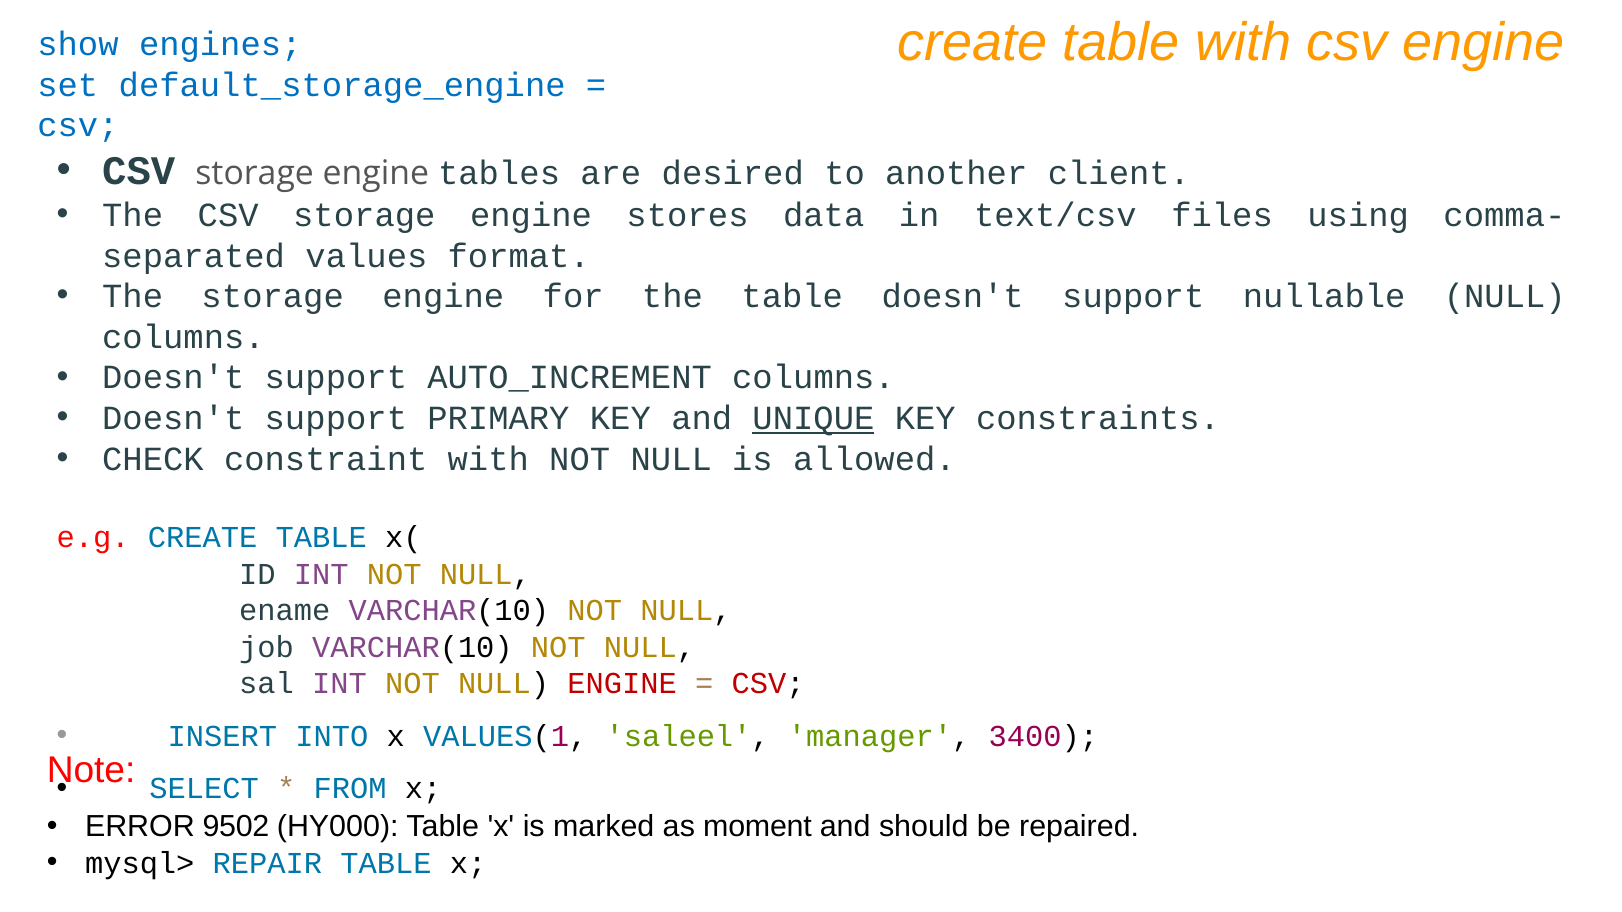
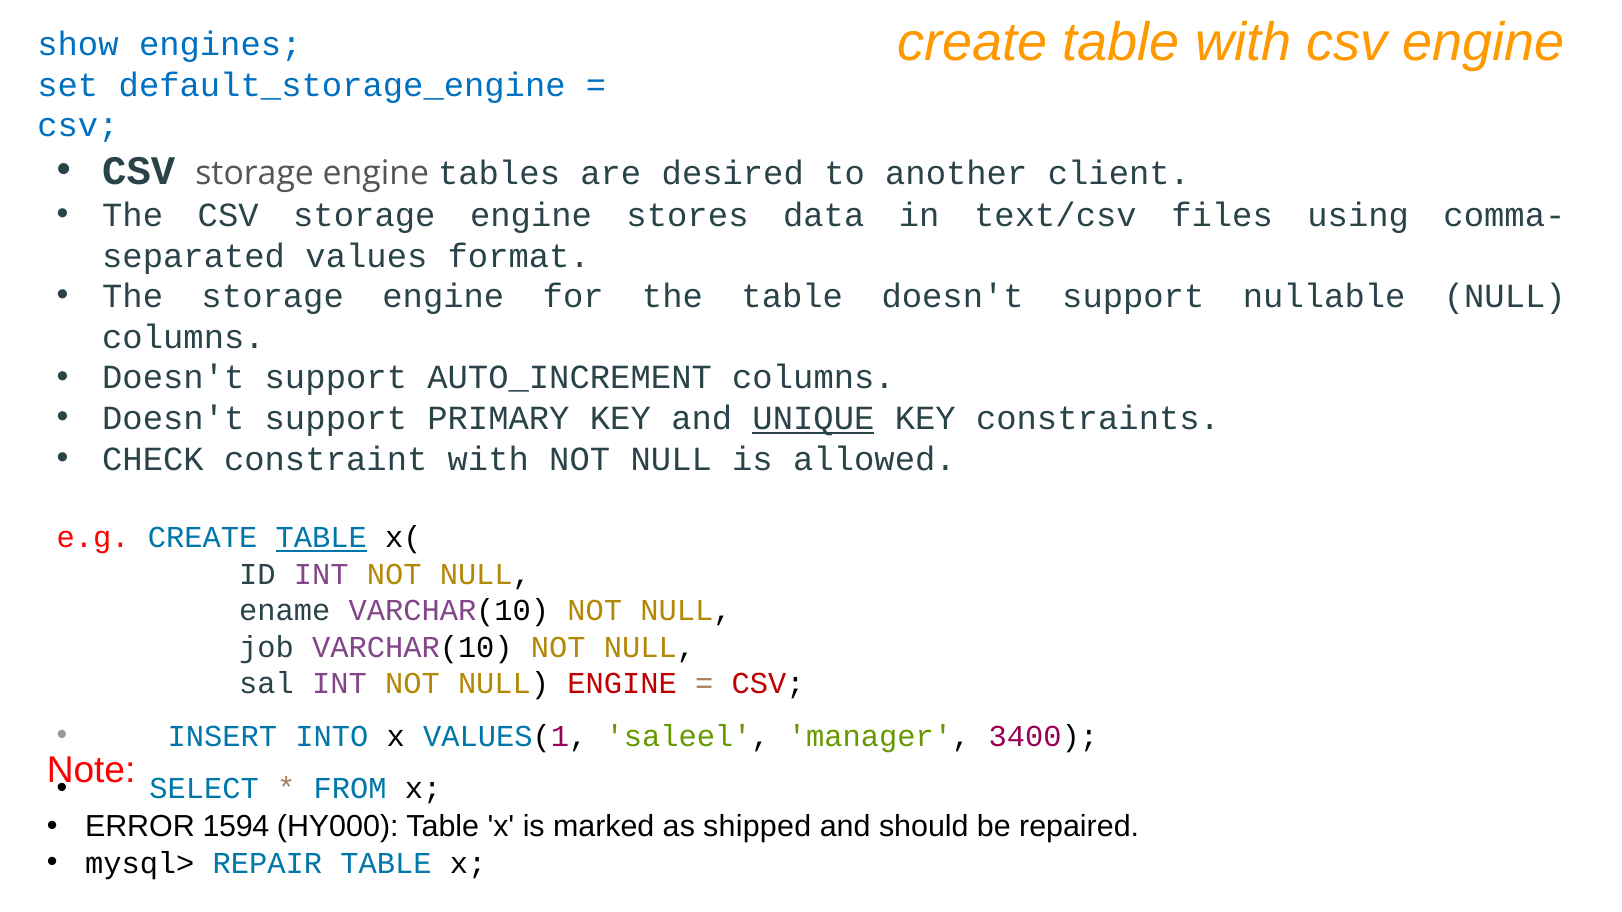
TABLE at (321, 538) underline: none -> present
9502: 9502 -> 1594
moment: moment -> shipped
